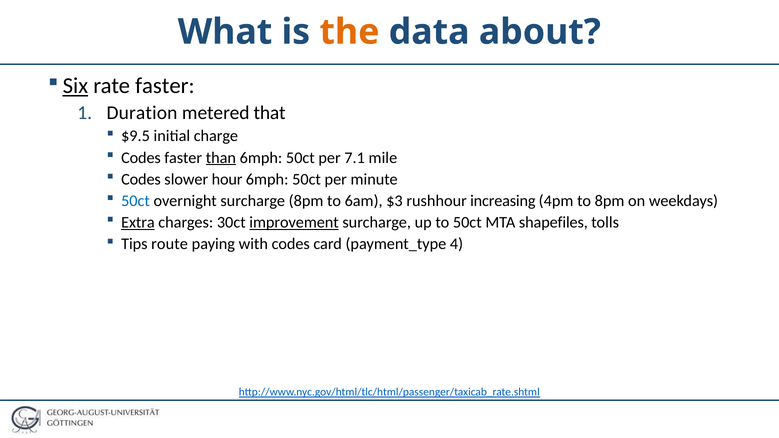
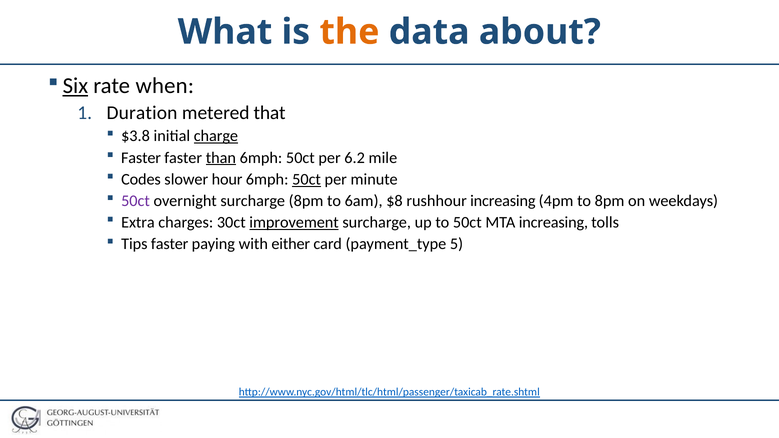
rate faster: faster -> when
$9.5: $9.5 -> $3.8
charge underline: none -> present
Codes at (141, 158): Codes -> Faster
7.1: 7.1 -> 6.2
50ct at (307, 179) underline: none -> present
50ct at (135, 201) colour: blue -> purple
$3: $3 -> $8
Extra underline: present -> none
MTA shapefiles: shapefiles -> increasing
Tips route: route -> faster
with codes: codes -> either
4: 4 -> 5
